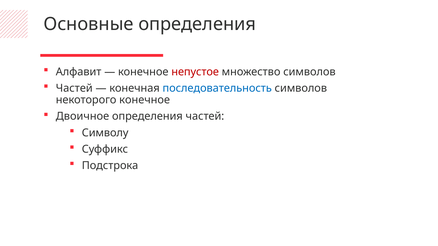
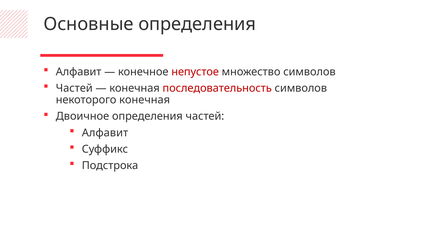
последовательность colour: blue -> red
некоторого конечное: конечное -> конечная
Символу at (105, 133): Символу -> Алфавит
